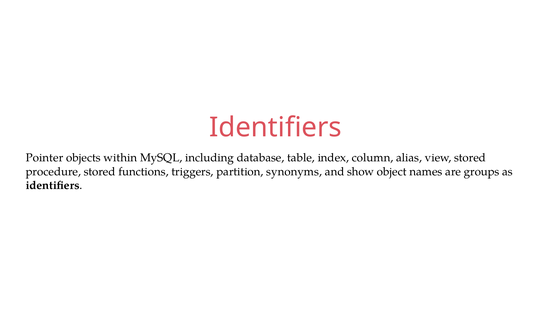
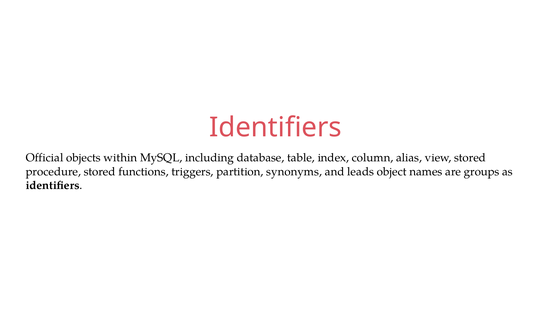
Pointer: Pointer -> Official
show: show -> leads
